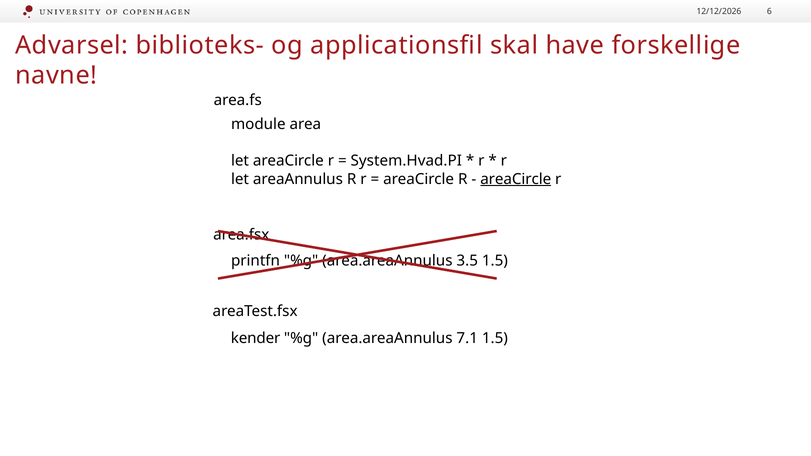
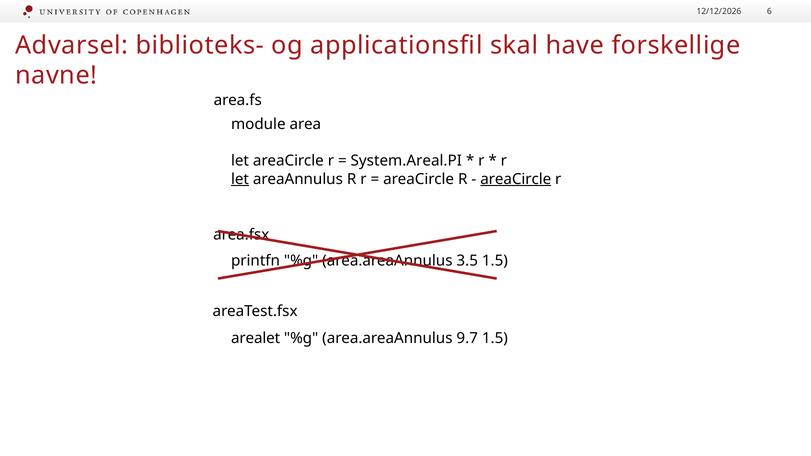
System.Hvad.PI: System.Hvad.PI -> System.Areal.PI
let at (240, 179) underline: none -> present
kender: kender -> arealet
7.1: 7.1 -> 9.7
